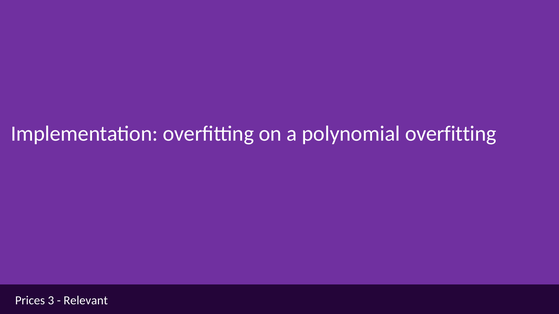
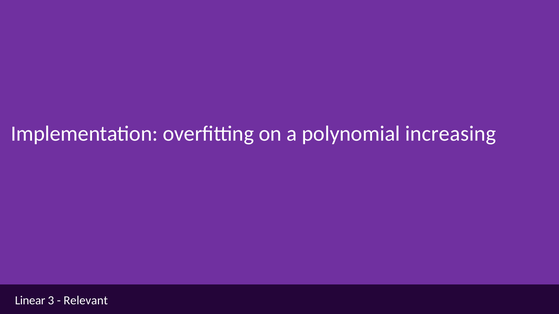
polynomial overfitting: overfitting -> increasing
Prices: Prices -> Linear
